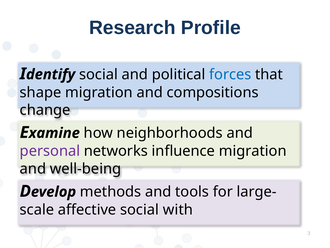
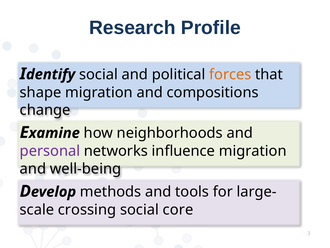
forces colour: blue -> orange
affective: affective -> crossing
with: with -> core
